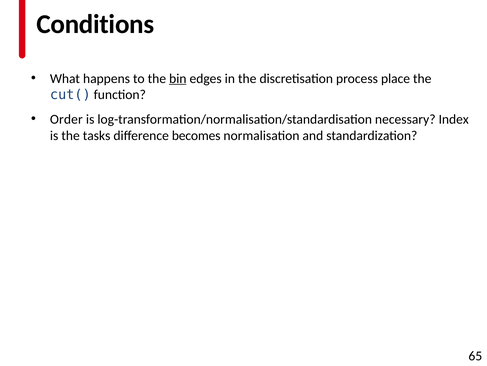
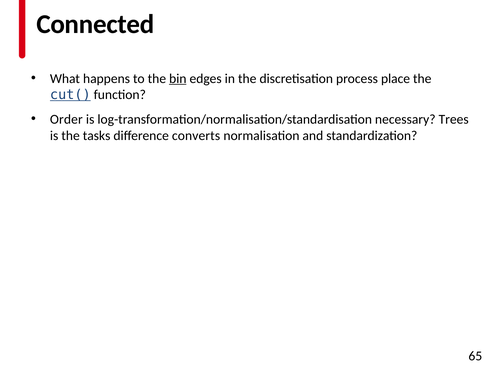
Conditions: Conditions -> Connected
cut( underline: none -> present
Index: Index -> Trees
becomes: becomes -> converts
